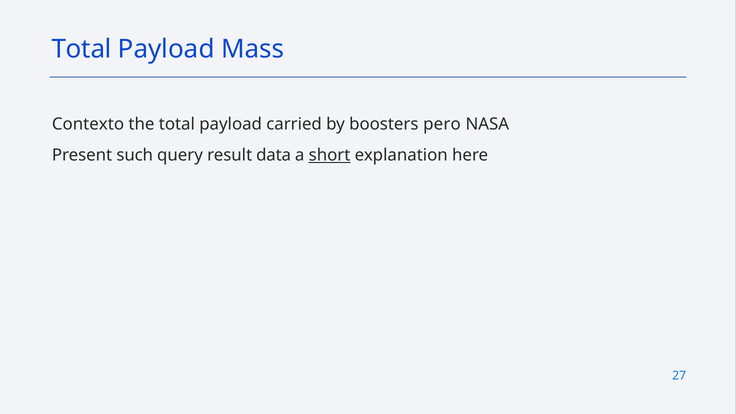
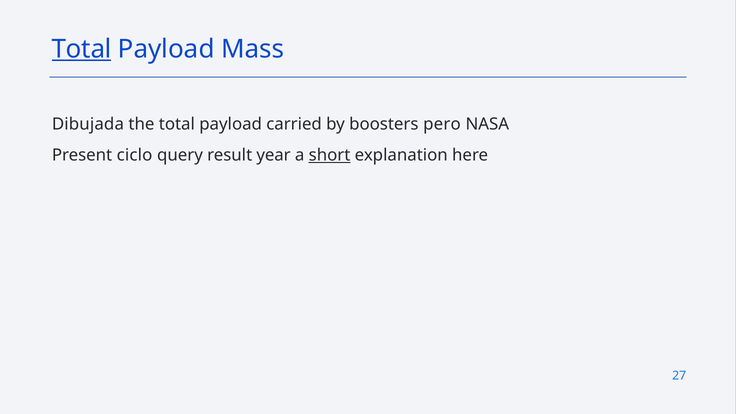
Total at (82, 49) underline: none -> present
Contexto: Contexto -> Dibujada
such: such -> ciclo
data: data -> year
